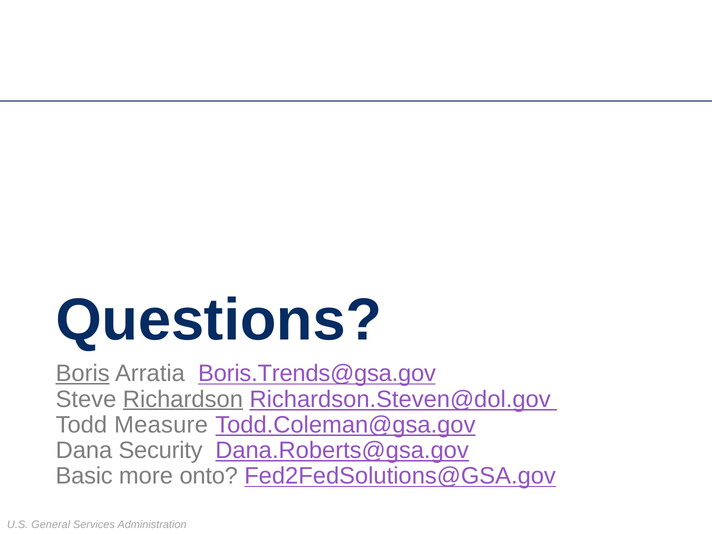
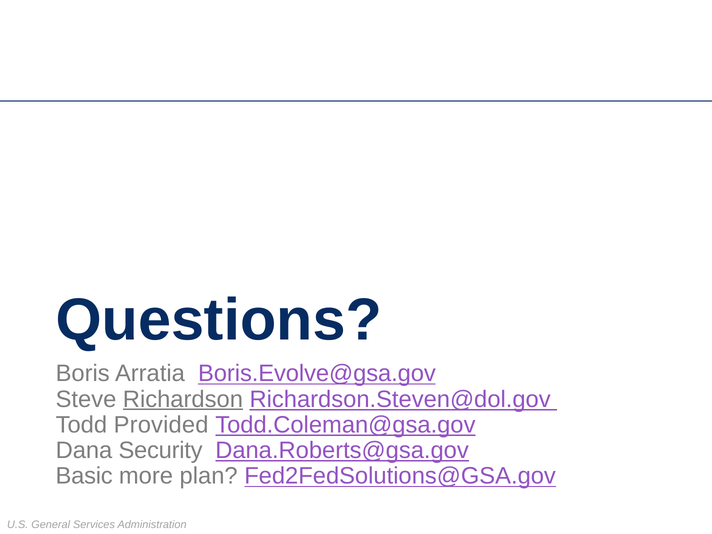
Boris underline: present -> none
Boris.Trends@gsa.gov: Boris.Trends@gsa.gov -> Boris.Evolve@gsa.gov
Measure: Measure -> Provided
onto: onto -> plan
